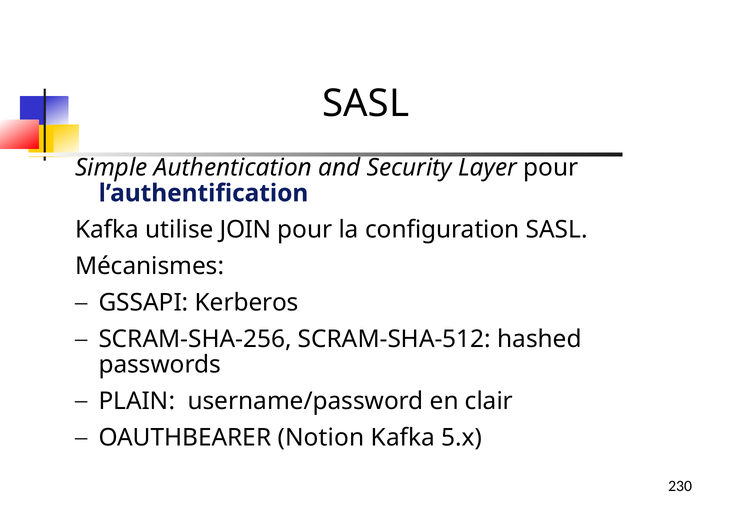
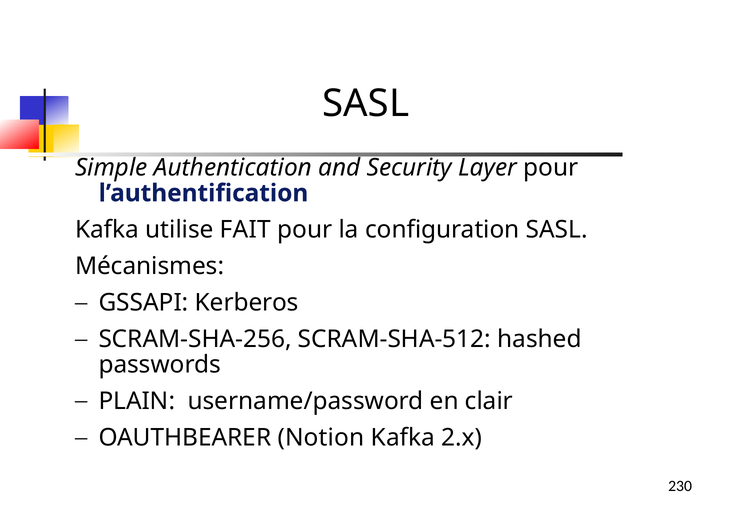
JOIN: JOIN -> FAIT
5.x: 5.x -> 2.x
